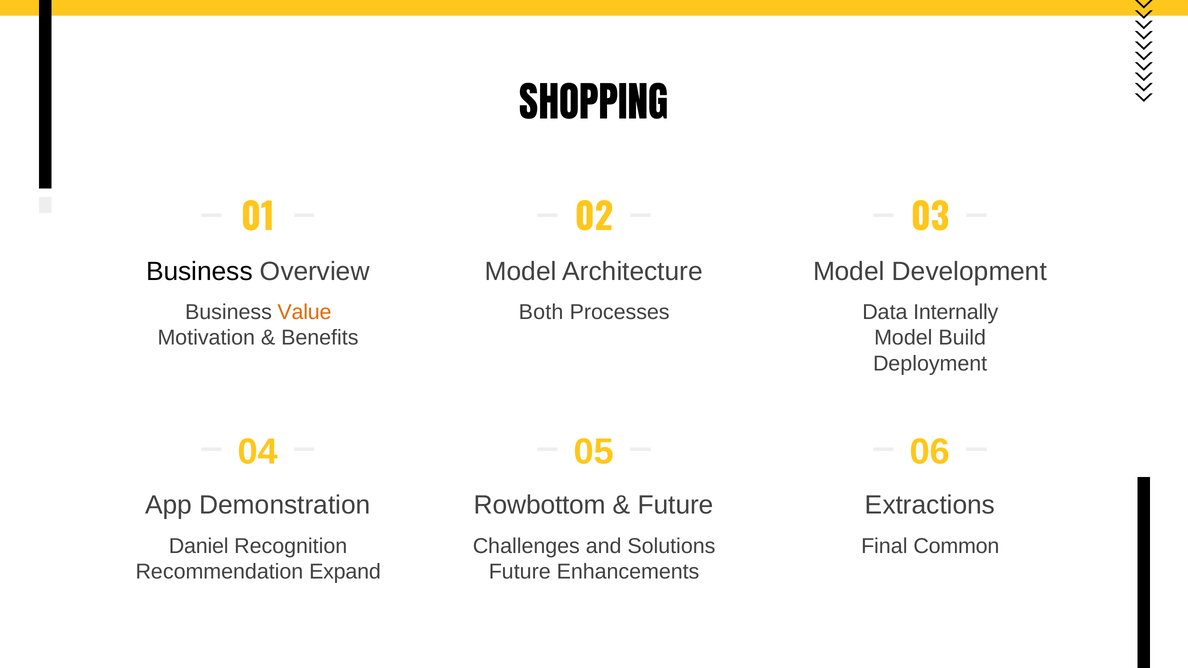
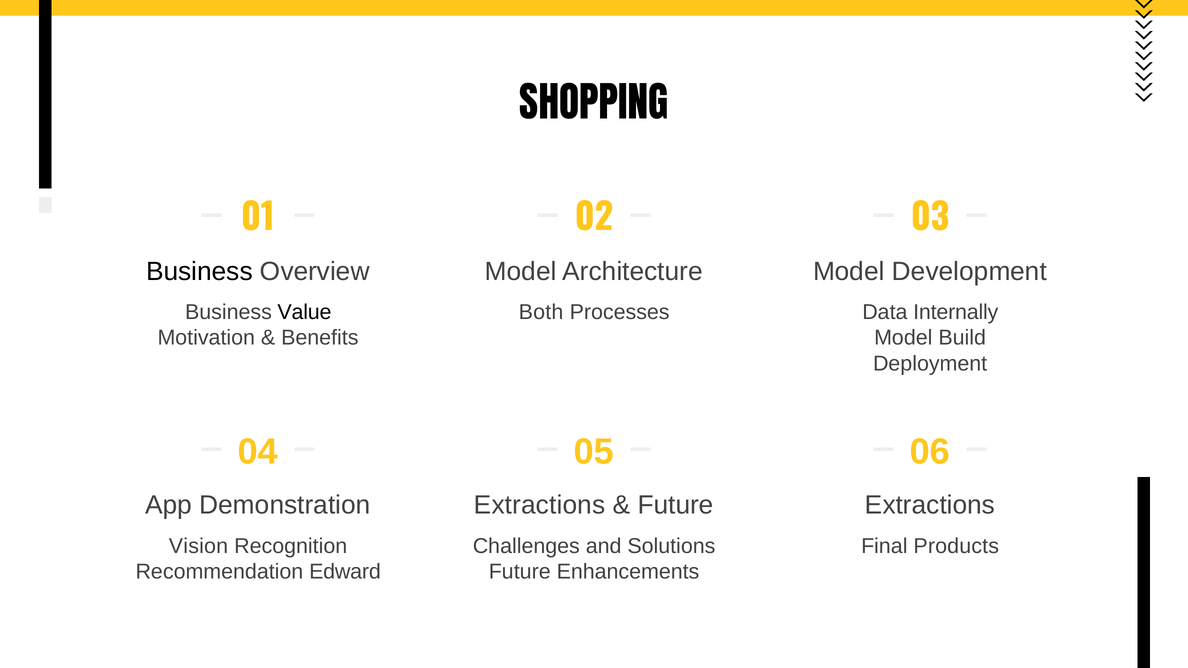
Value colour: orange -> black
Rowbottom at (540, 506): Rowbottom -> Extractions
Daniel: Daniel -> Vision
Common: Common -> Products
Expand: Expand -> Edward
